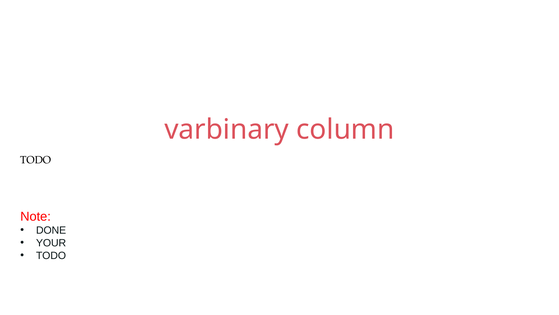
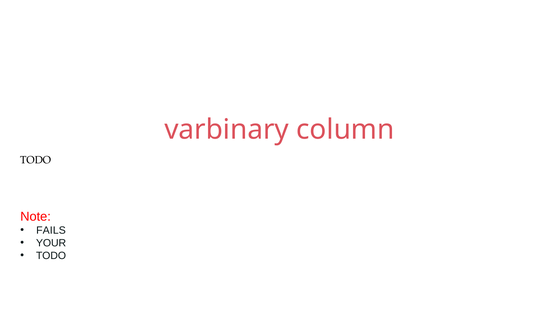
DONE: DONE -> FAILS
